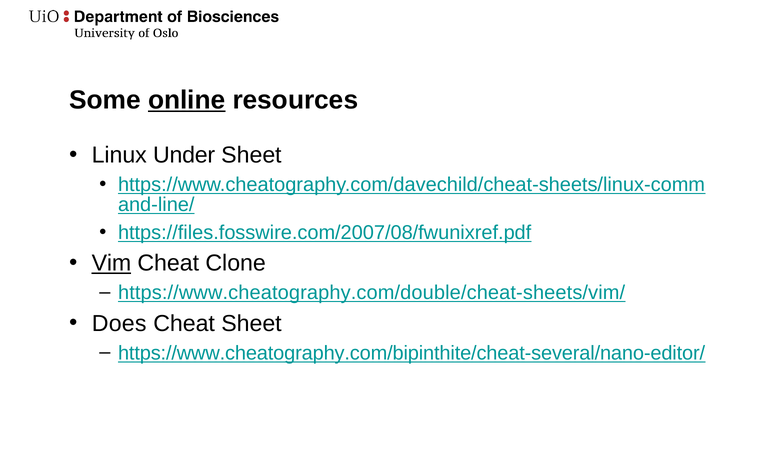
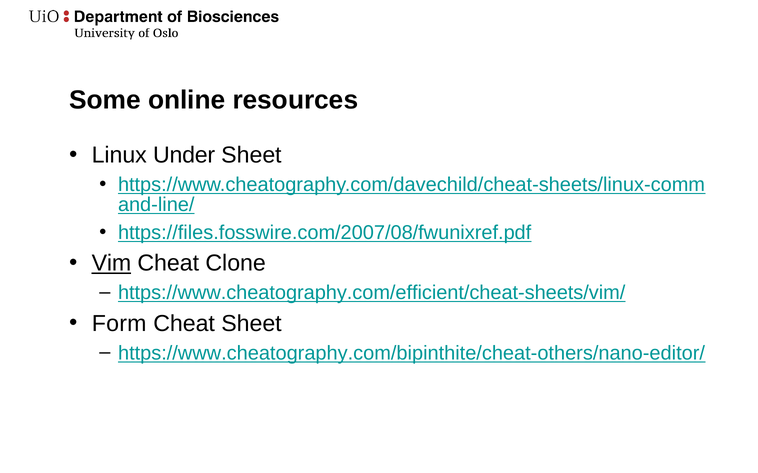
online underline: present -> none
https://www.cheatography.com/double/cheat-sheets/vim/: https://www.cheatography.com/double/cheat-sheets/vim/ -> https://www.cheatography.com/efficient/cheat-sheets/vim/
Does: Does -> Form
https://www.cheatography.com/bipinthite/cheat-several/nano-editor/: https://www.cheatography.com/bipinthite/cheat-several/nano-editor/ -> https://www.cheatography.com/bipinthite/cheat-others/nano-editor/
